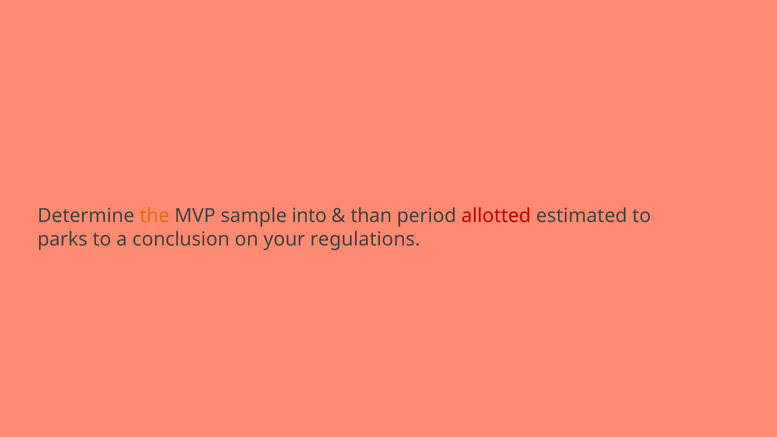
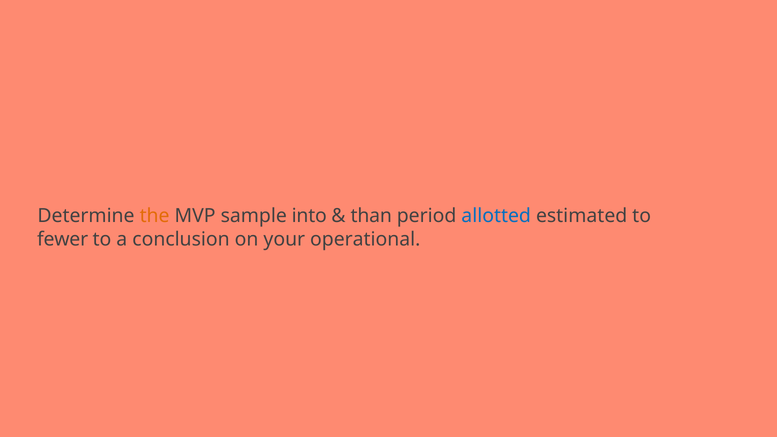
allotted colour: red -> blue
parks: parks -> fewer
regulations: regulations -> operational
